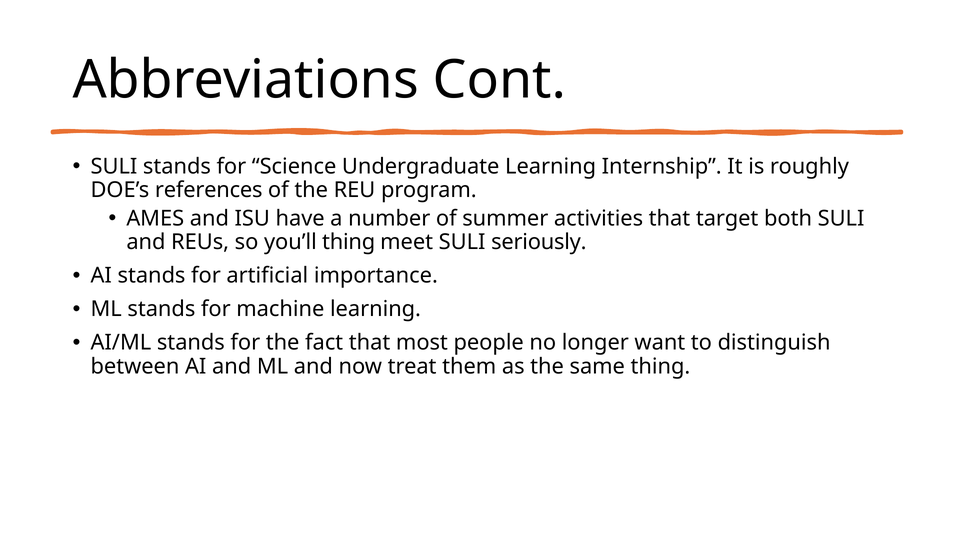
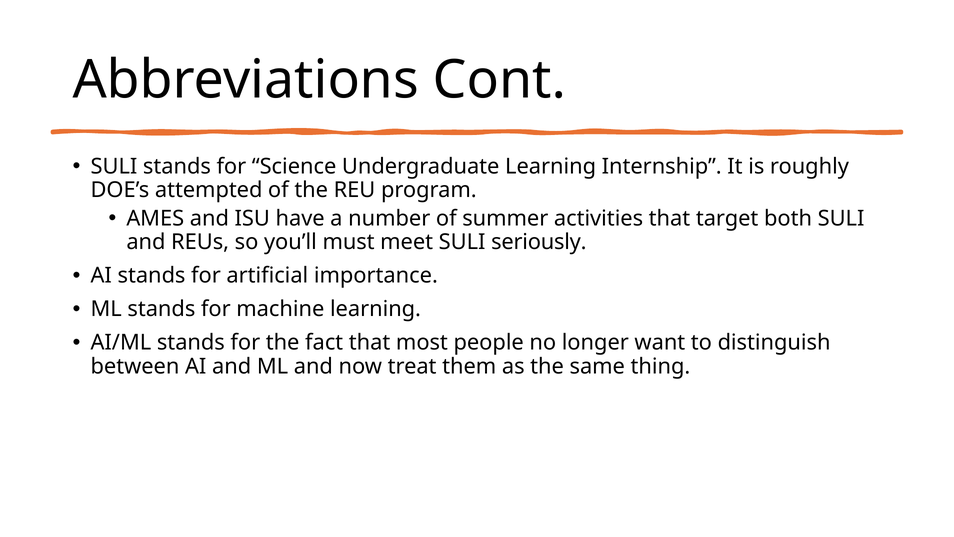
references: references -> attempted
you’ll thing: thing -> must
